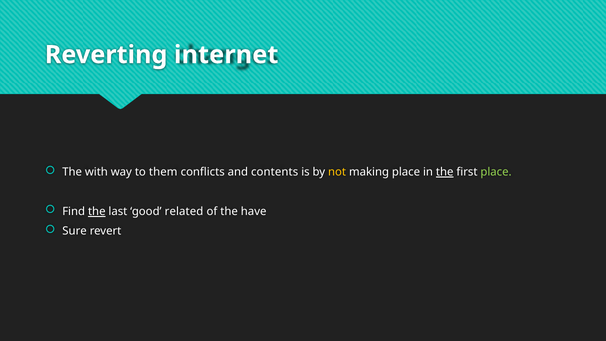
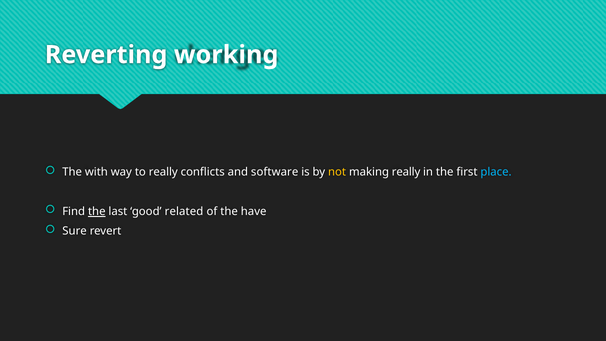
internet: internet -> working
to them: them -> really
contents: contents -> software
making place: place -> really
the at (445, 172) underline: present -> none
place at (496, 172) colour: light green -> light blue
